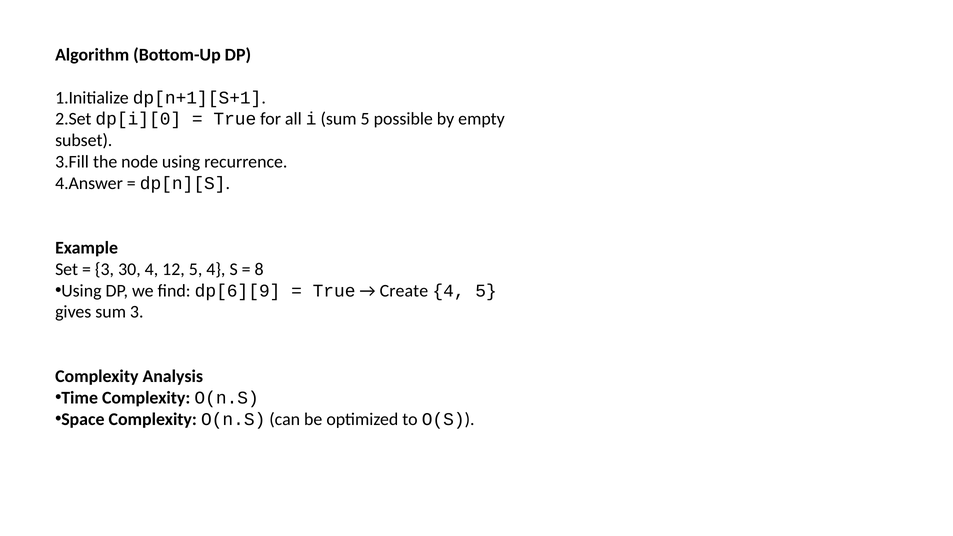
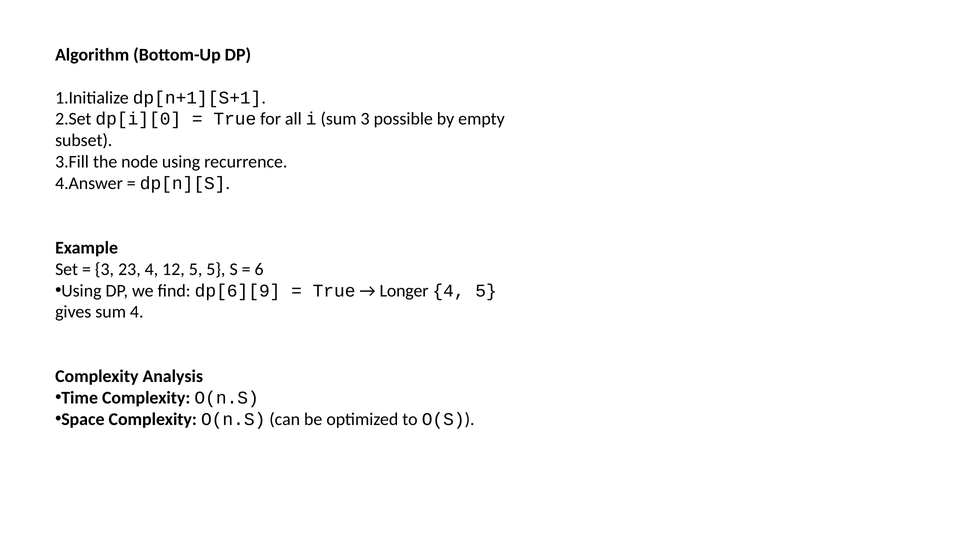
sum 5: 5 -> 3
30: 30 -> 23
5 4: 4 -> 5
8: 8 -> 6
Create: Create -> Longer
sum 3: 3 -> 4
